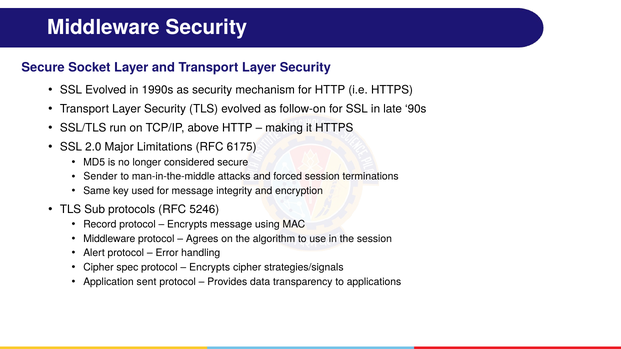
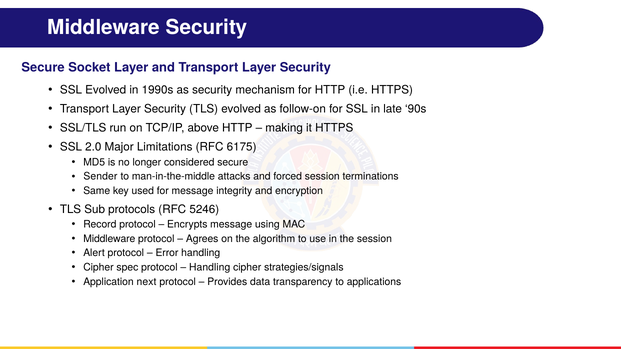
Encrypts at (210, 268): Encrypts -> Handling
sent: sent -> next
